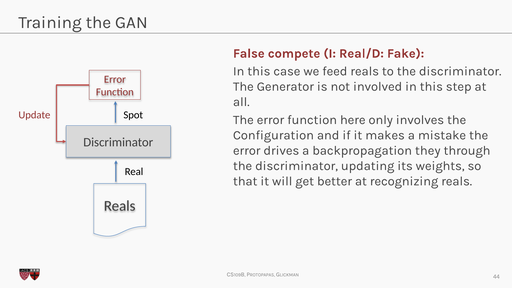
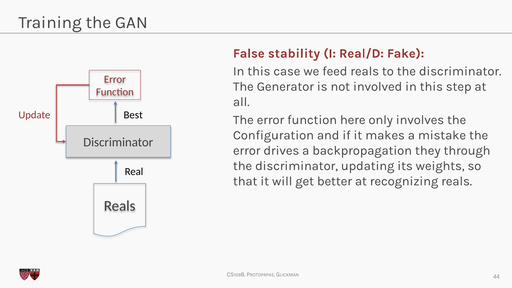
compete: compete -> stability
Spot: Spot -> Best
